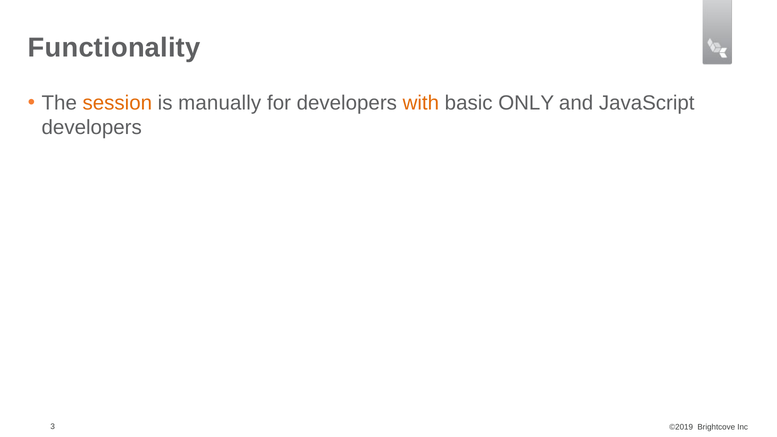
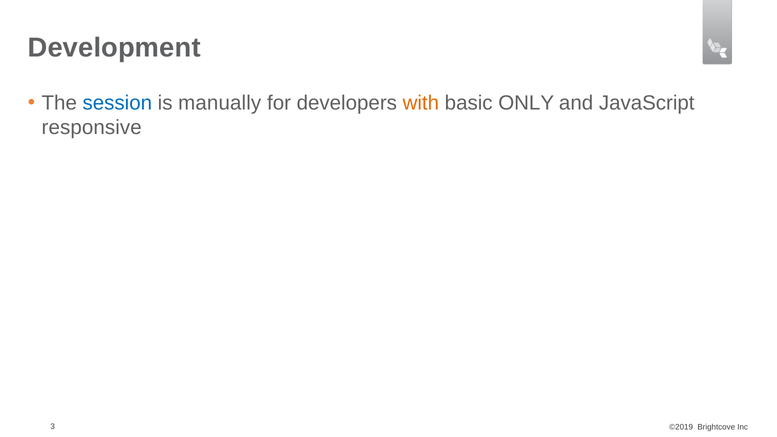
Functionality: Functionality -> Development
session colour: orange -> blue
developers at (92, 128): developers -> responsive
